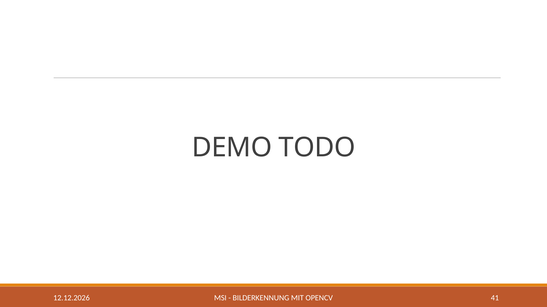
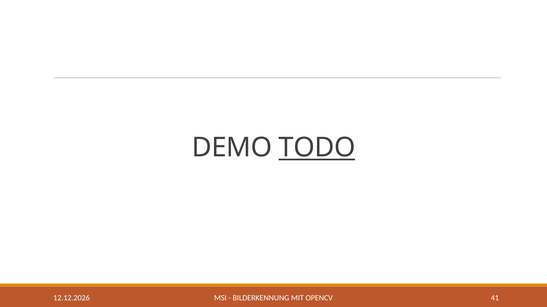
TODO underline: none -> present
